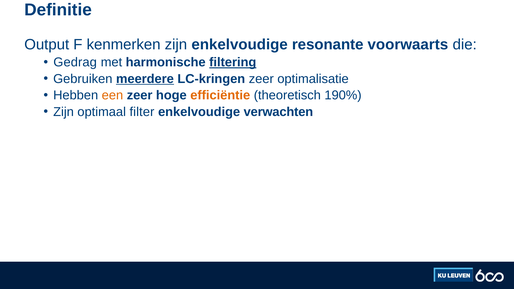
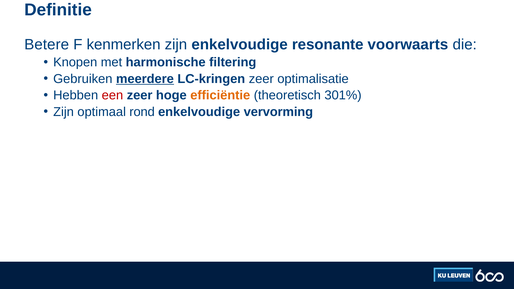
Output: Output -> Betere
Gedrag: Gedrag -> Knopen
filtering underline: present -> none
een colour: orange -> red
190%: 190% -> 301%
filter: filter -> rond
verwachten: verwachten -> vervorming
